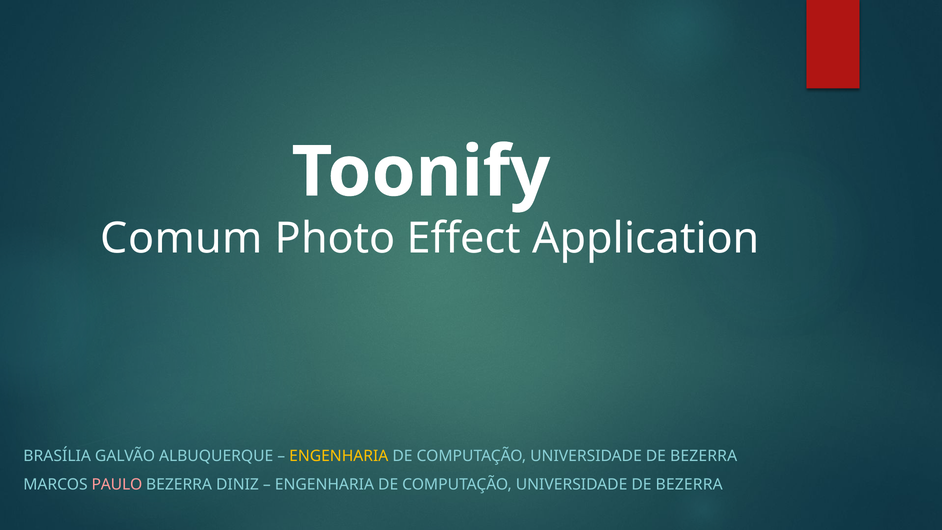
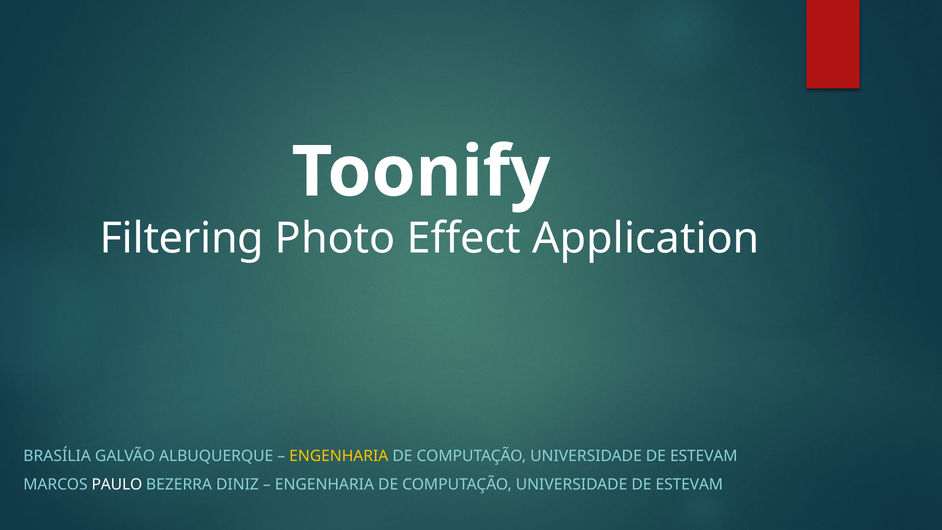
Comum: Comum -> Filtering
BEZERRA at (704, 456): BEZERRA -> ESTEVAM
PAULO colour: pink -> white
BEZERRA at (689, 485): BEZERRA -> ESTEVAM
